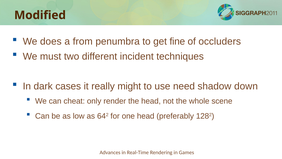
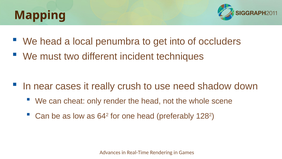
Modified: Modified -> Mapping
We does: does -> head
from: from -> local
fine: fine -> into
dark: dark -> near
might: might -> crush
